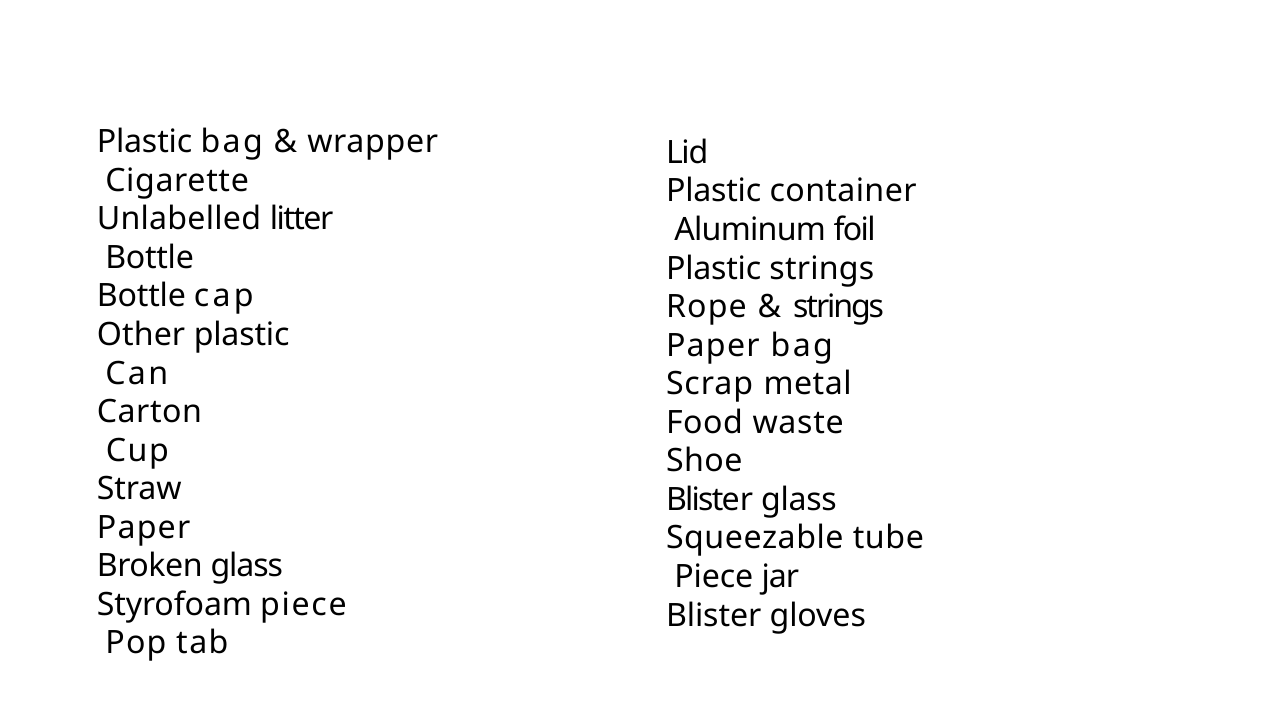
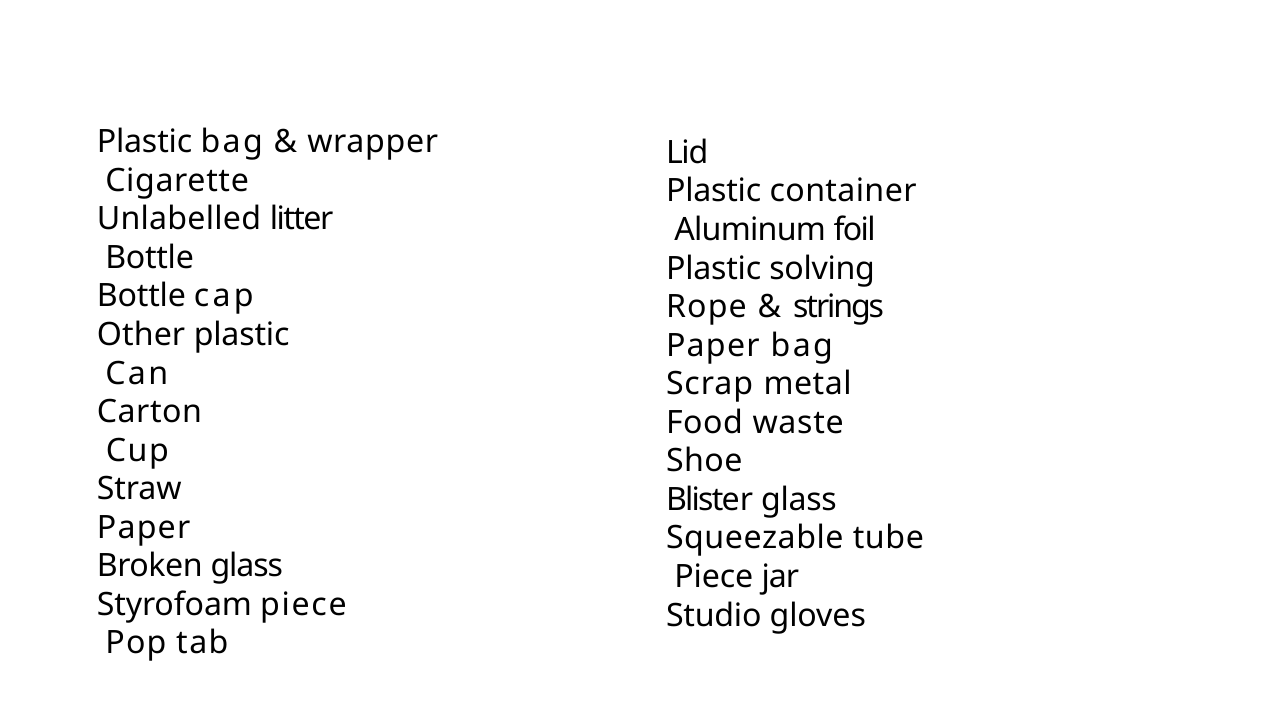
Plastic strings: strings -> solving
Blister at (714, 615): Blister -> Studio
